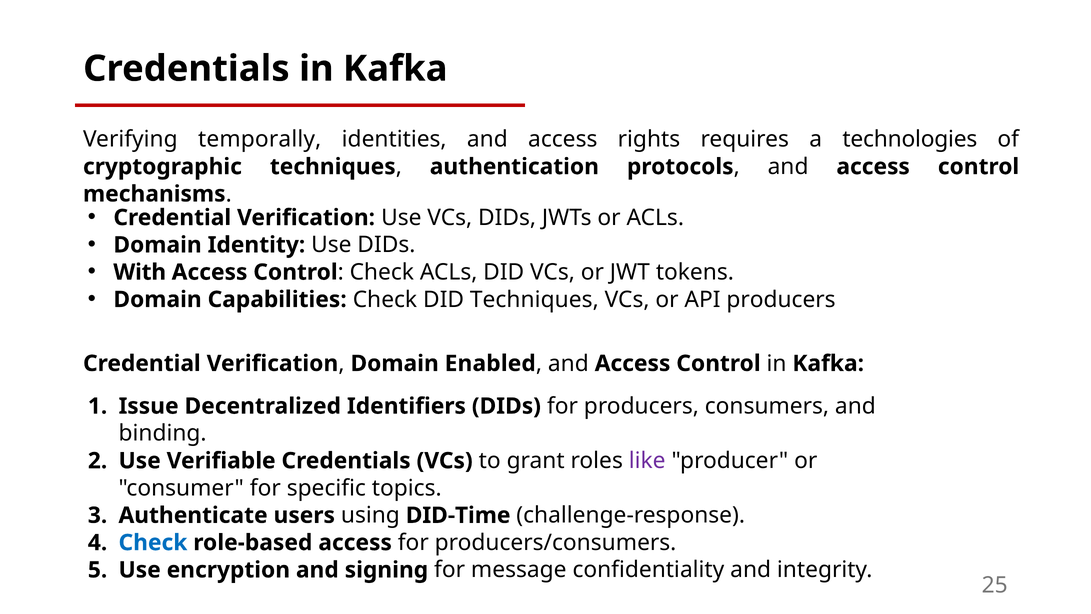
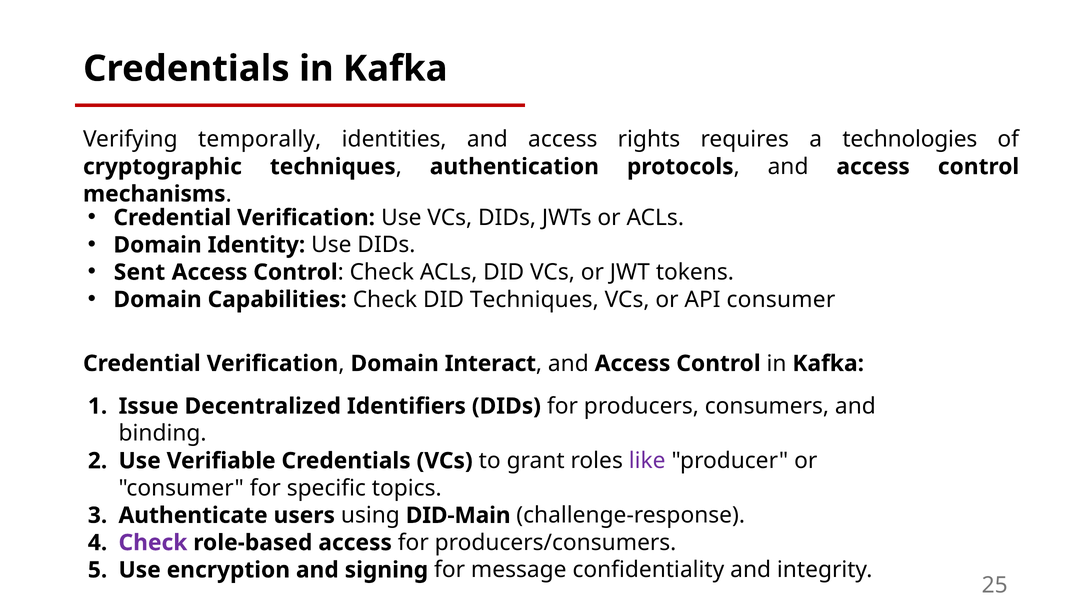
With: With -> Sent
API producers: producers -> consumer
Enabled: Enabled -> Interact
DID-Time: DID-Time -> DID-Main
Check at (153, 542) colour: blue -> purple
